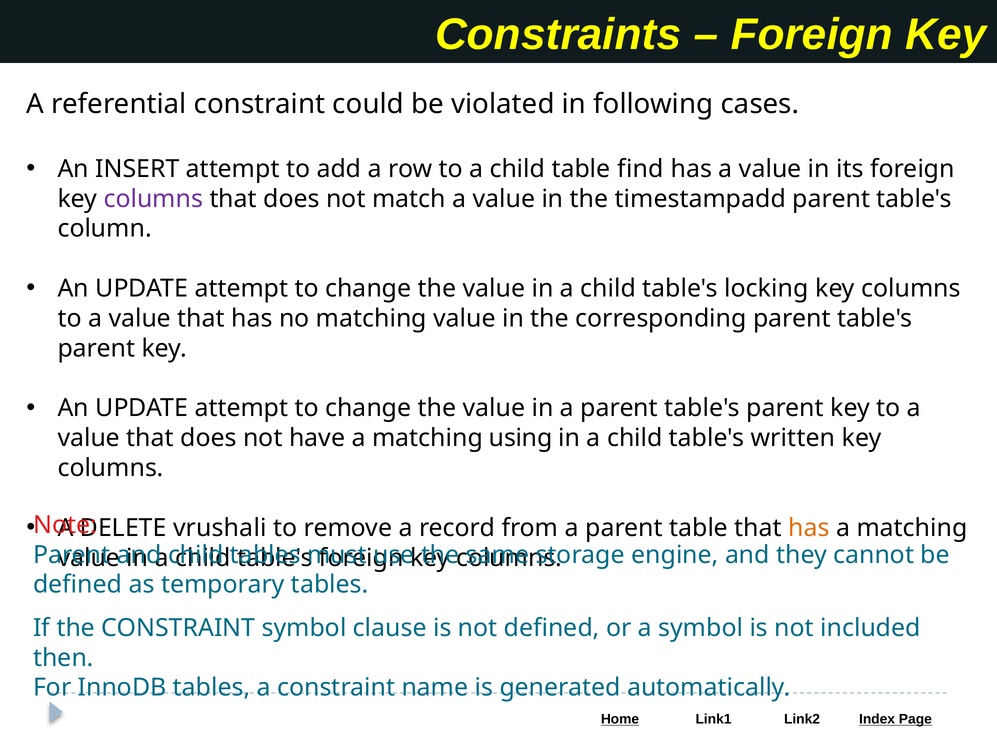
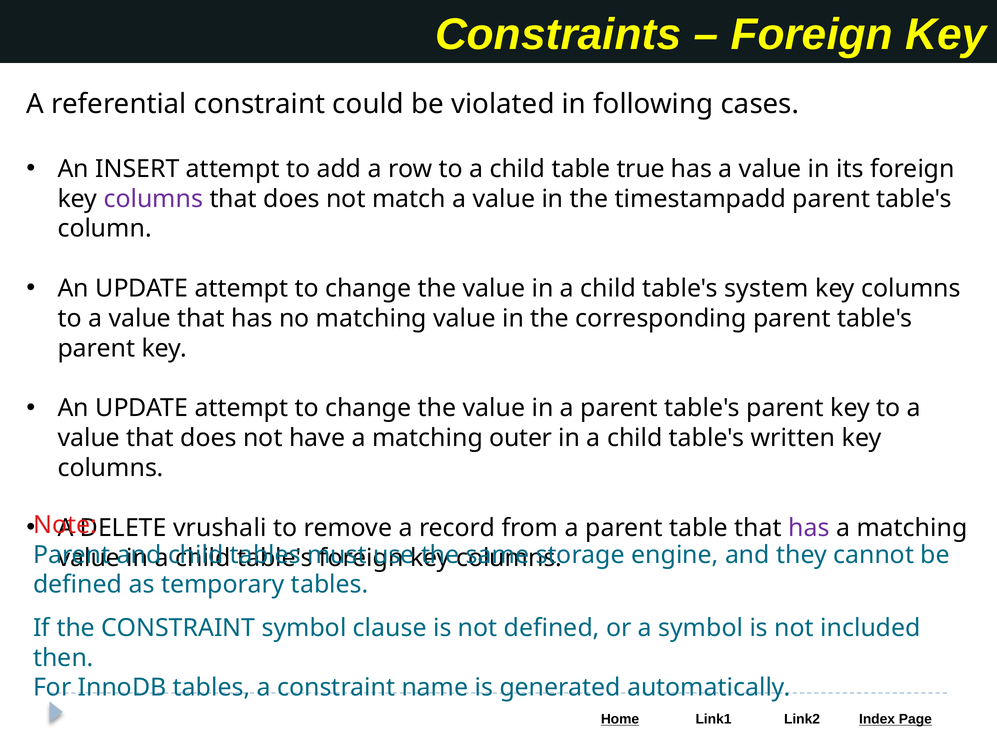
find: find -> true
locking: locking -> system
using: using -> outer
has at (809, 528) colour: orange -> purple
